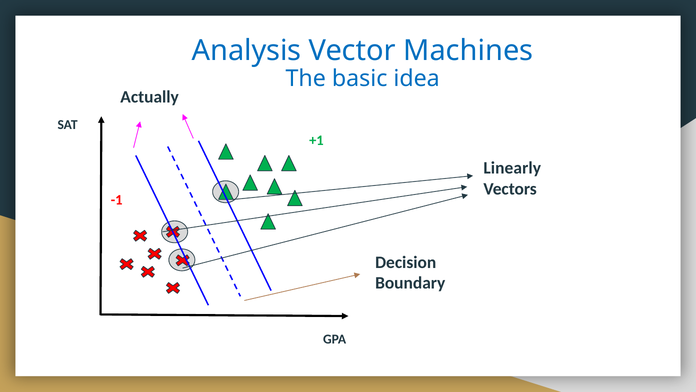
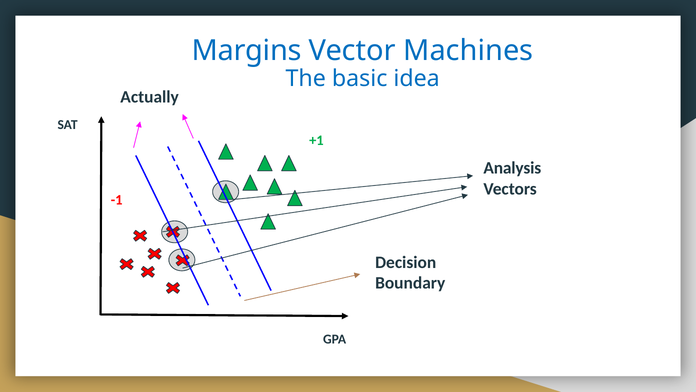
Analysis: Analysis -> Margins
Linearly: Linearly -> Analysis
